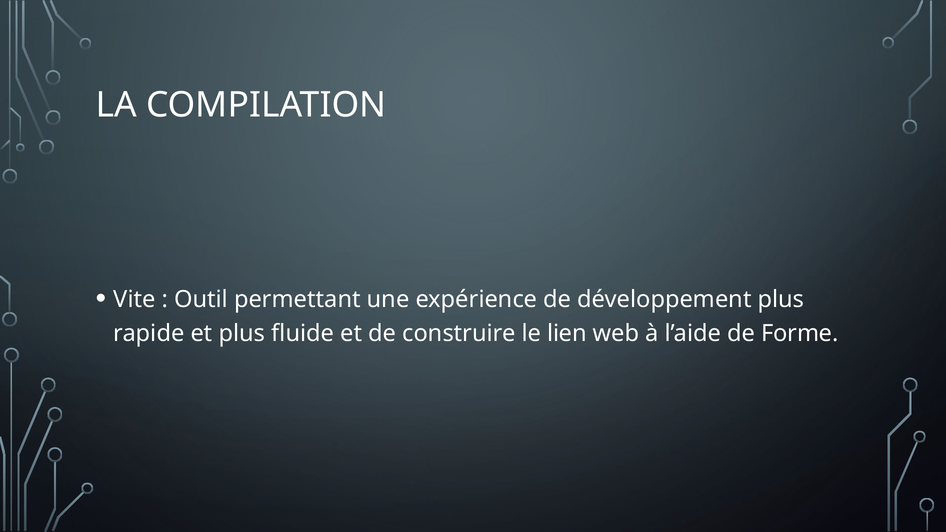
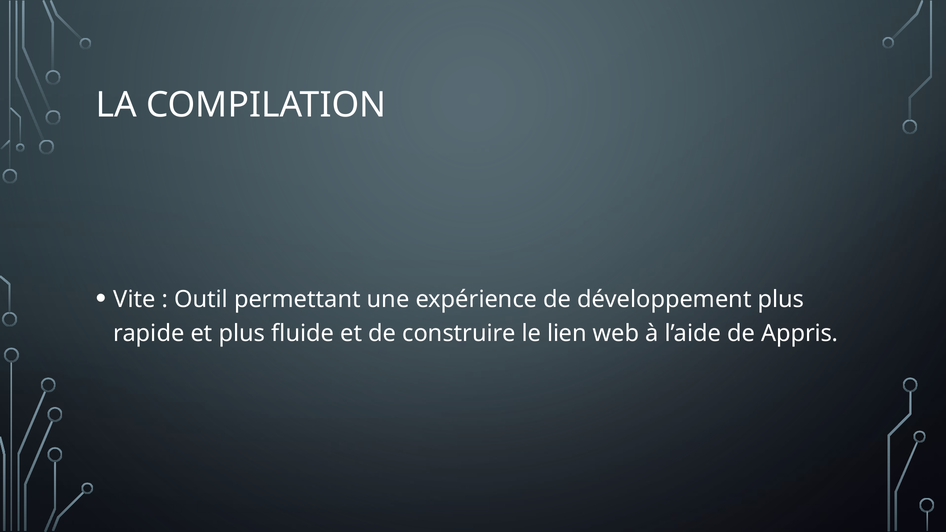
Forme: Forme -> Appris
